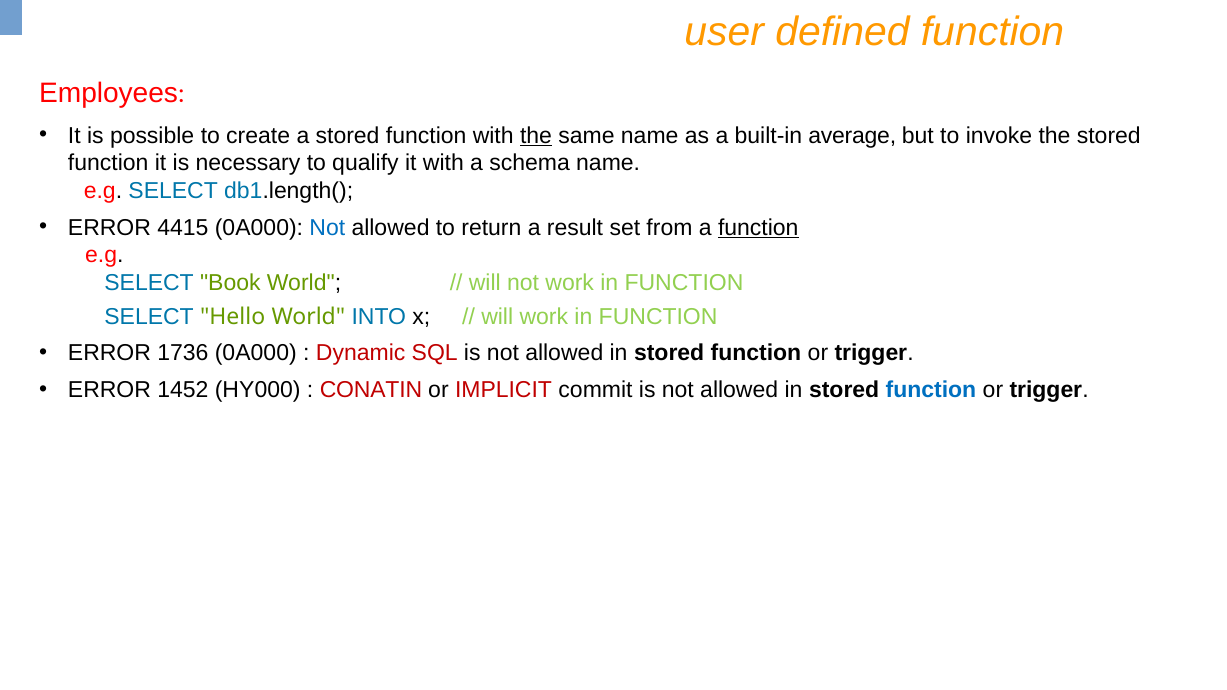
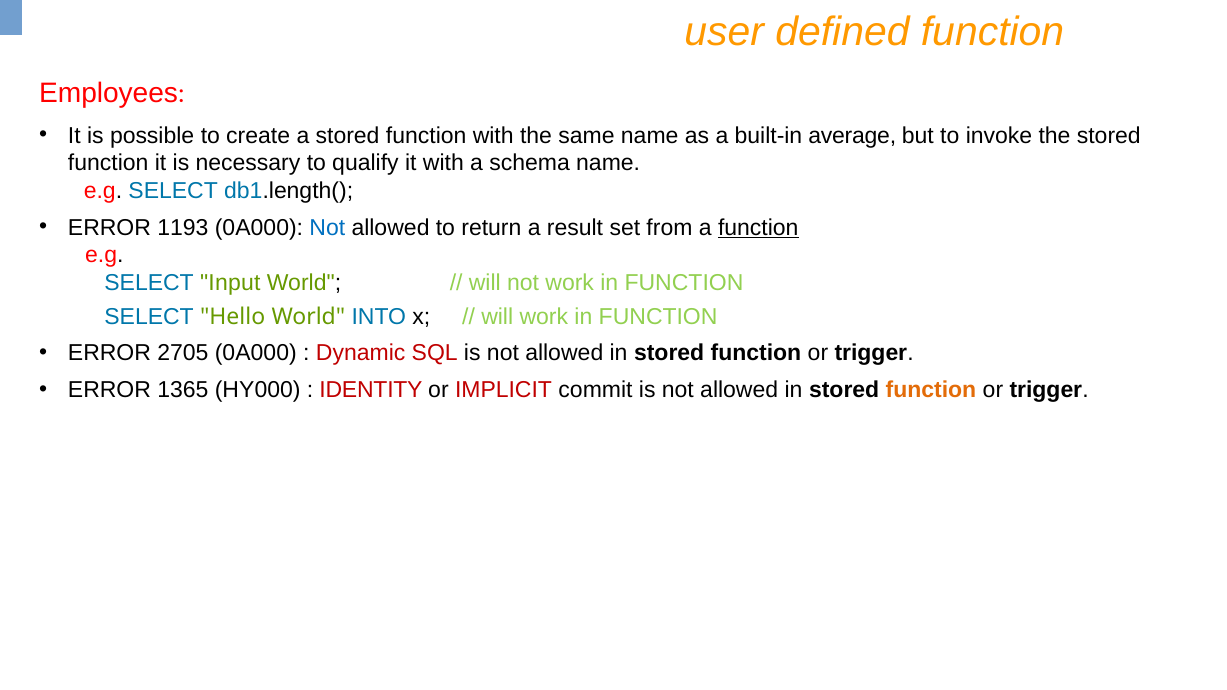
the at (536, 136) underline: present -> none
4415: 4415 -> 1193
Book: Book -> Input
1736: 1736 -> 2705
1452: 1452 -> 1365
CONATIN: CONATIN -> IDENTITY
function at (931, 390) colour: blue -> orange
